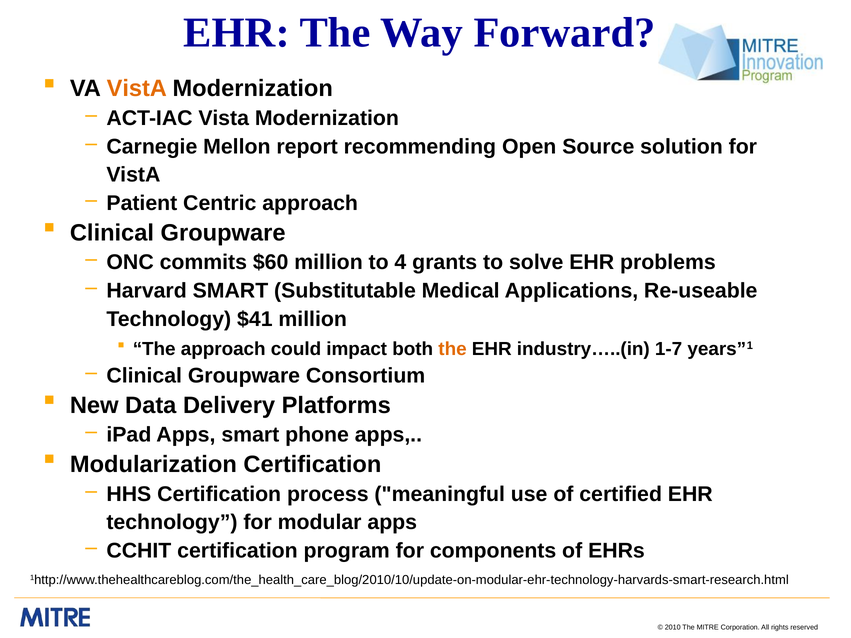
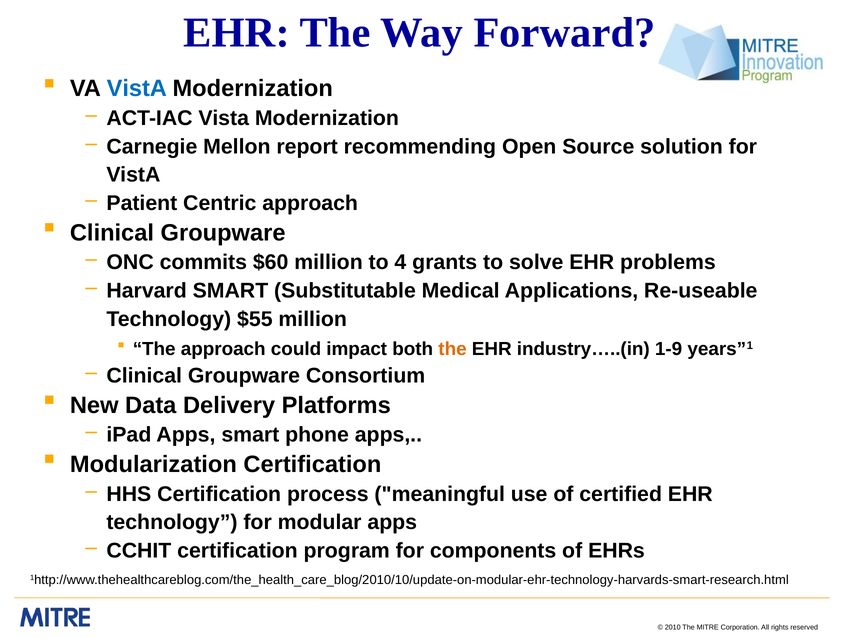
VistA at (137, 89) colour: orange -> blue
$41: $41 -> $55
1-7: 1-7 -> 1-9
